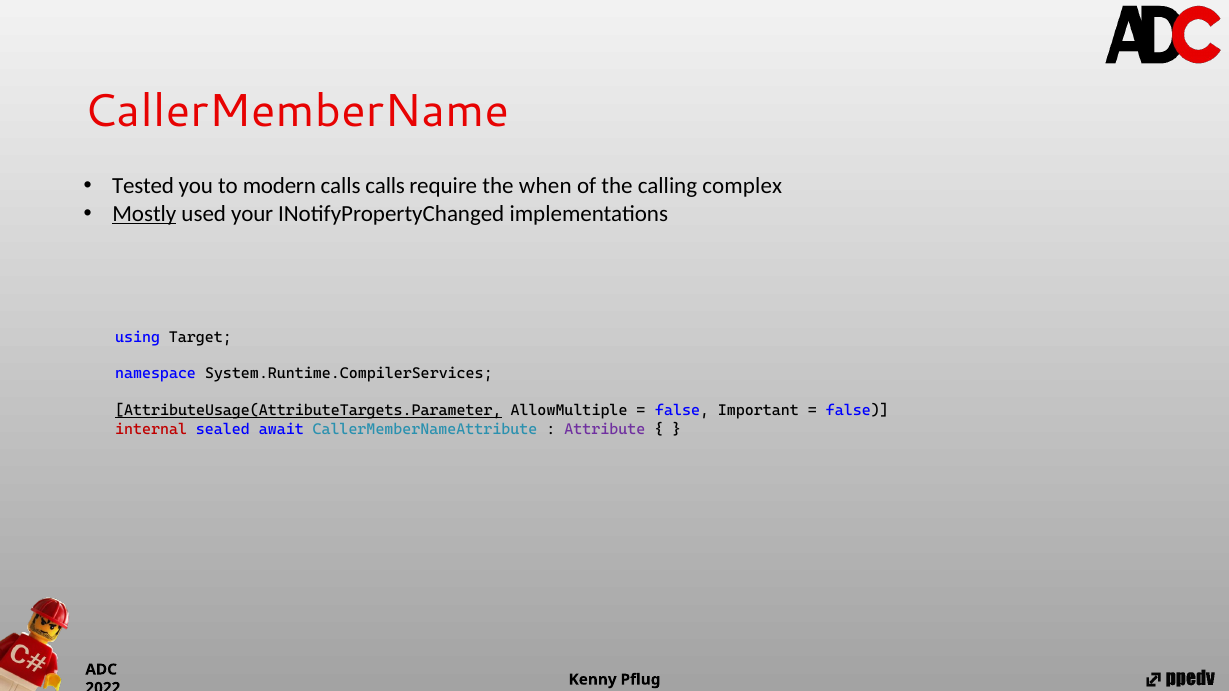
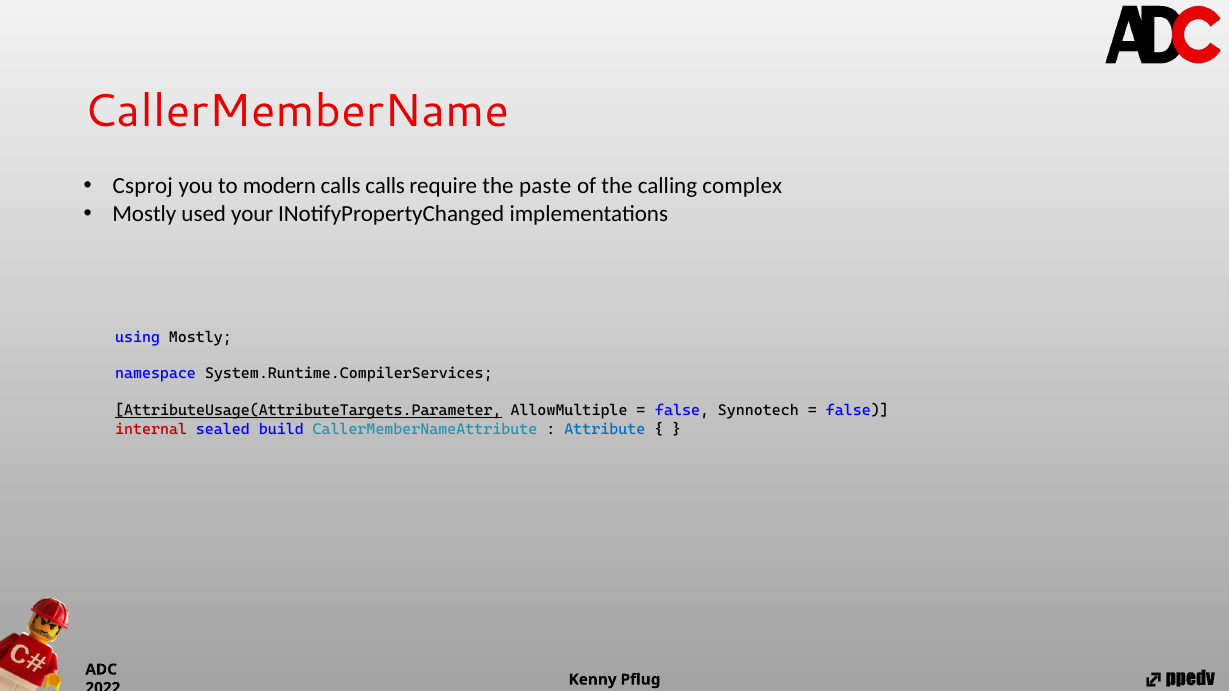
Tested: Tested -> Csproj
when: when -> paste
Mostly at (144, 214) underline: present -> none
using Target: Target -> Mostly
Important: Important -> Synnotech
await: await -> build
Attribute colour: purple -> blue
